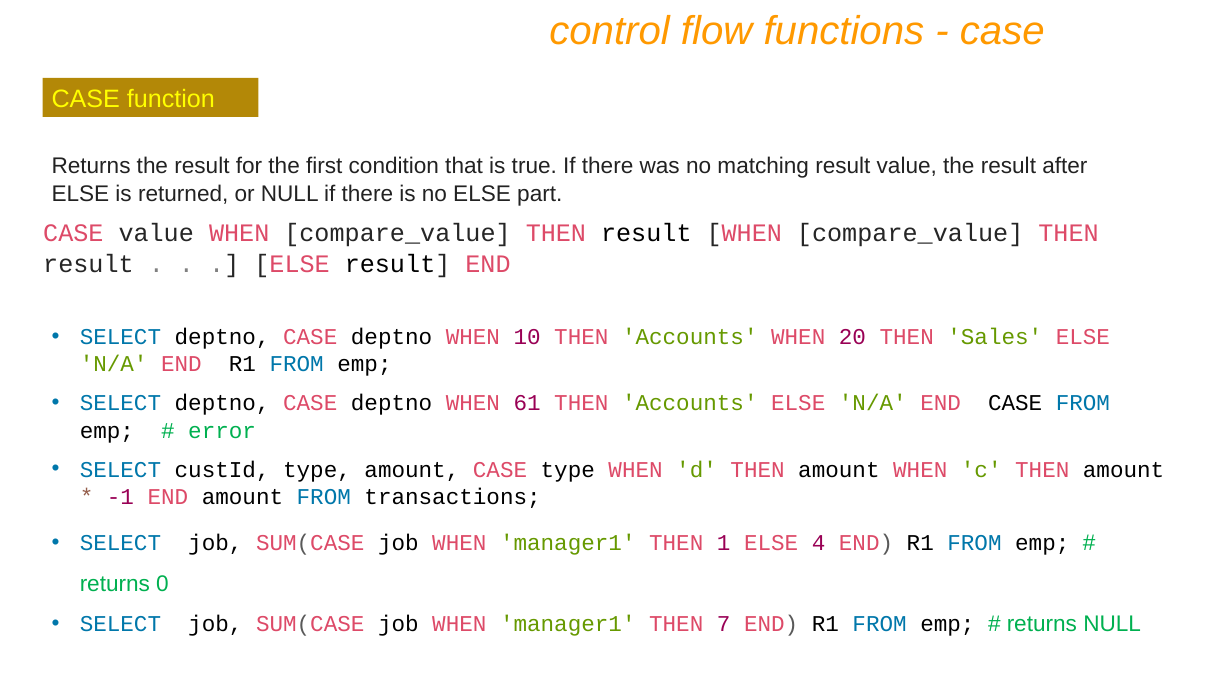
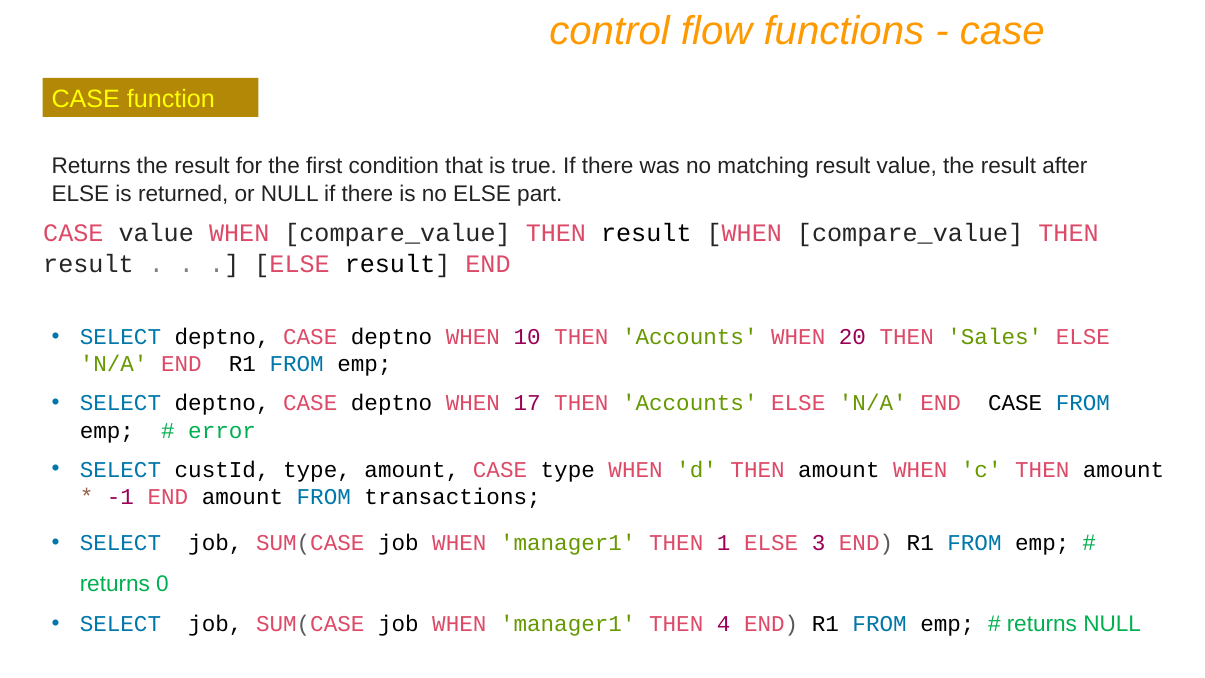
61: 61 -> 17
4: 4 -> 3
7: 7 -> 4
